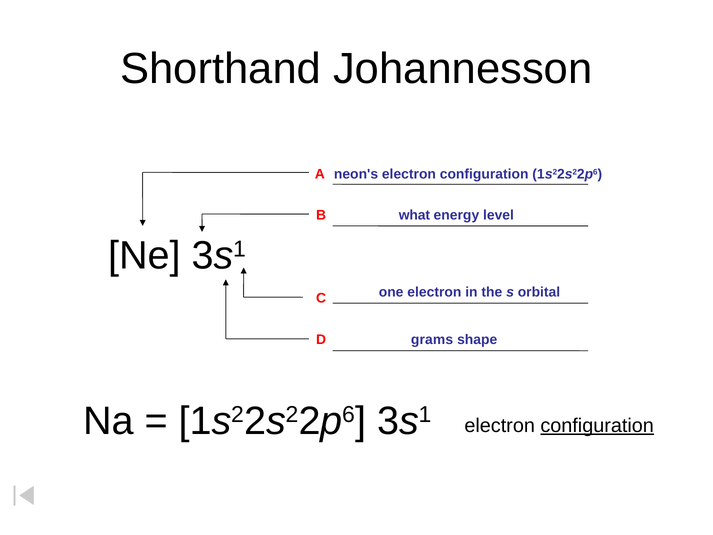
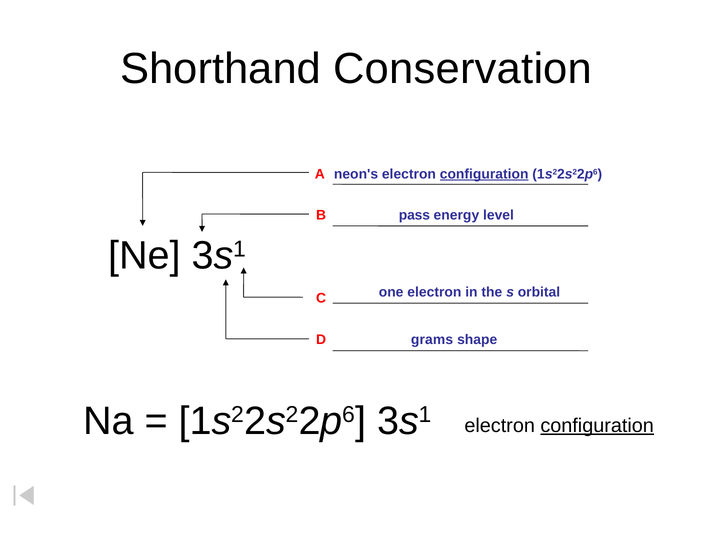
Johannesson: Johannesson -> Conservation
configuration at (484, 174) underline: none -> present
what: what -> pass
